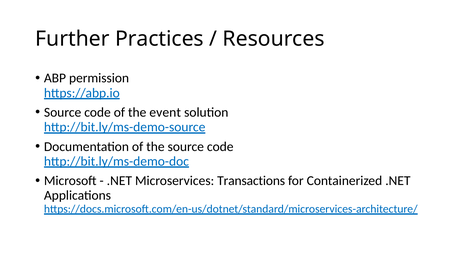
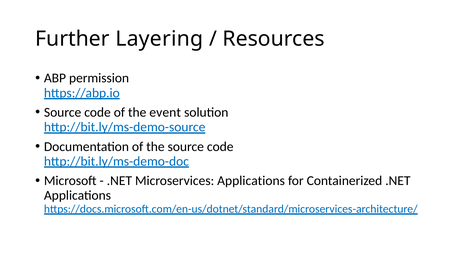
Practices: Practices -> Layering
Microservices Transactions: Transactions -> Applications
